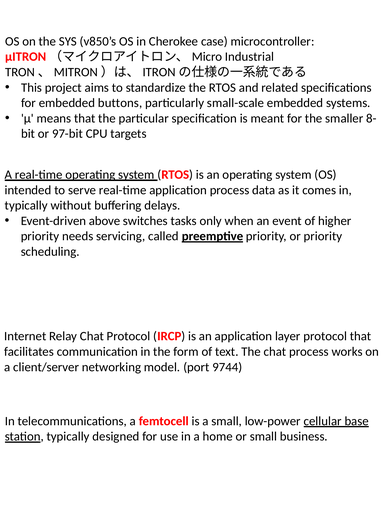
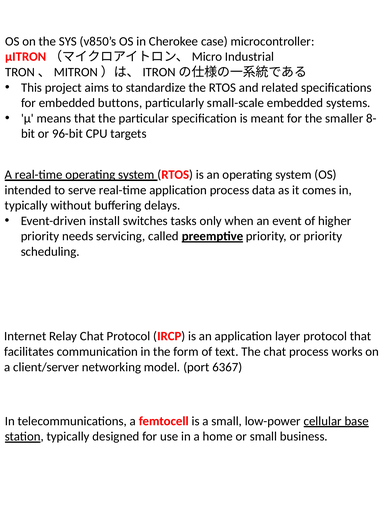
97-bit: 97-bit -> 96-bit
above: above -> install
9744: 9744 -> 6367
